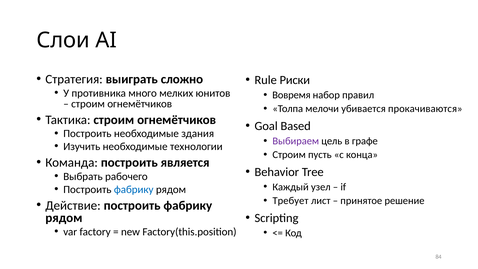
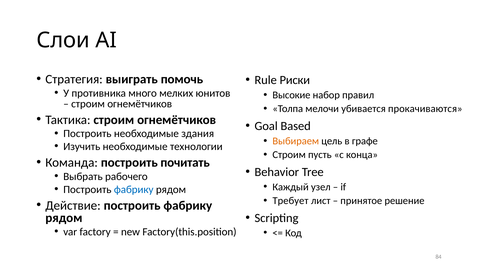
сложно: сложно -> помочь
Вовремя: Вовремя -> Высокие
Выбираем colour: purple -> orange
является: является -> почитать
